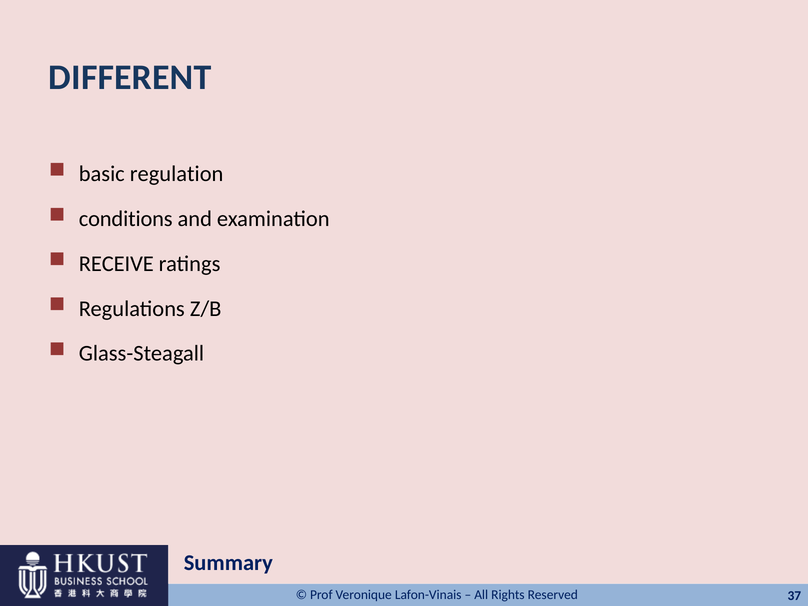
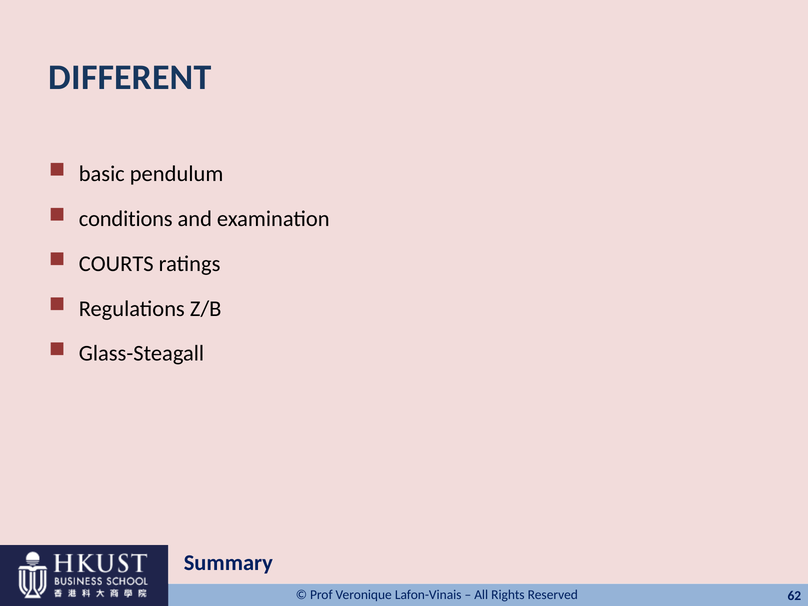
regulation: regulation -> pendulum
RECEIVE: RECEIVE -> COURTS
37: 37 -> 62
